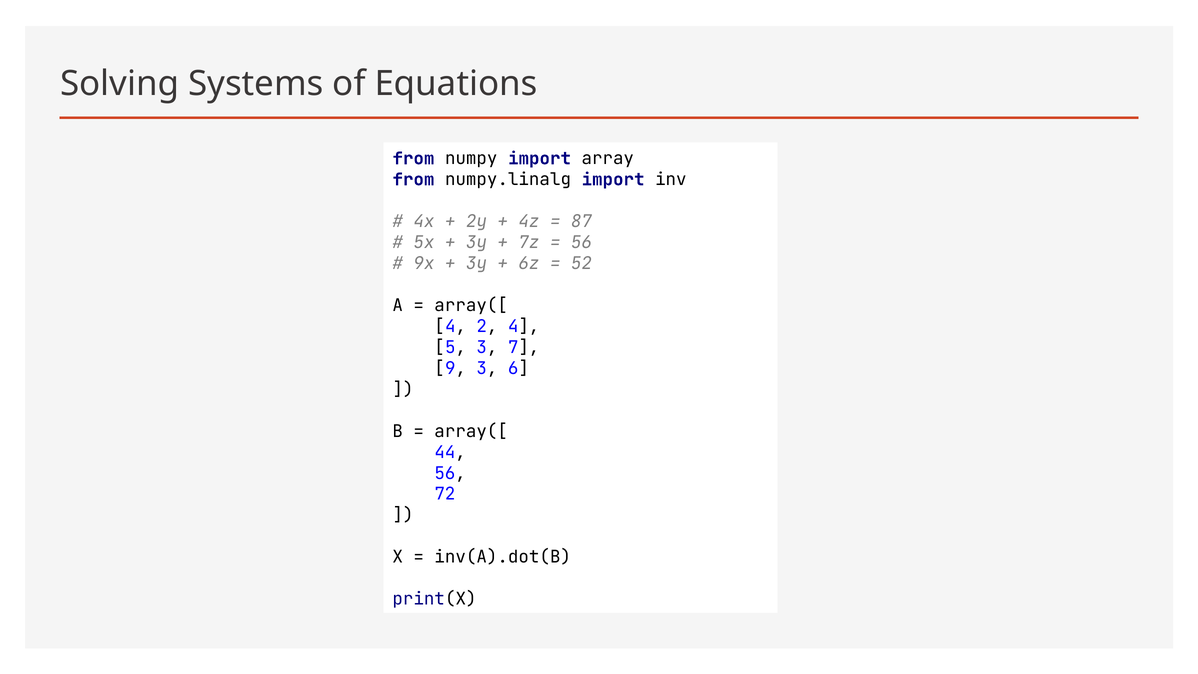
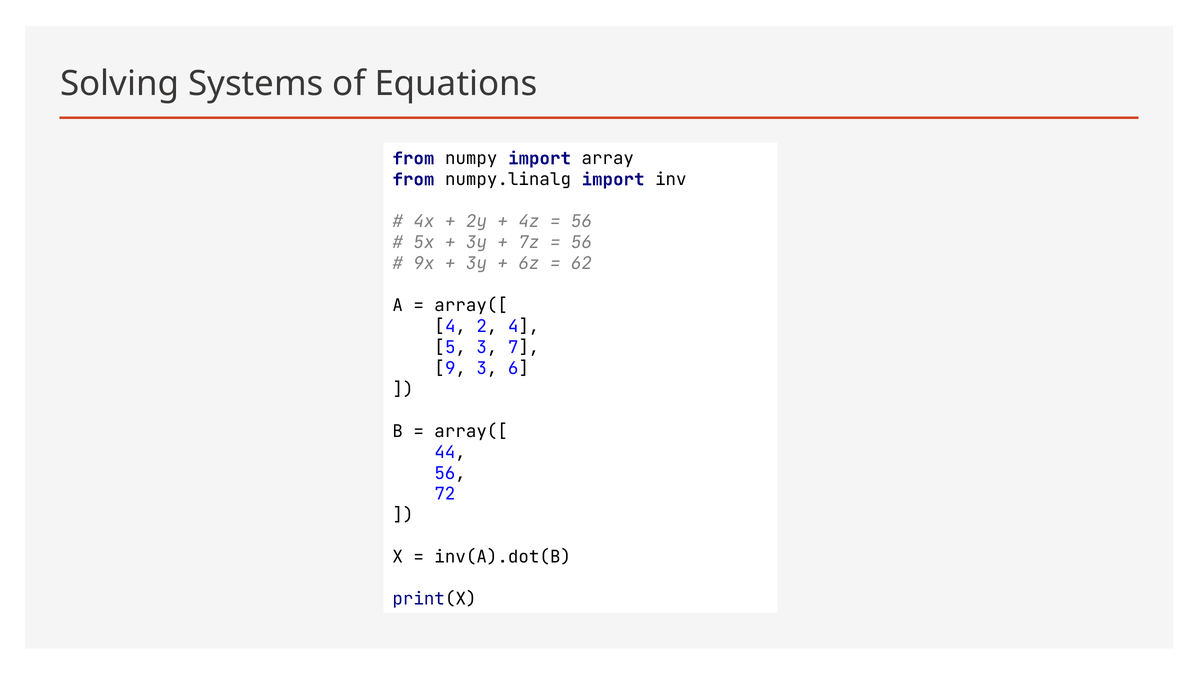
87 at (581, 221): 87 -> 56
52: 52 -> 62
